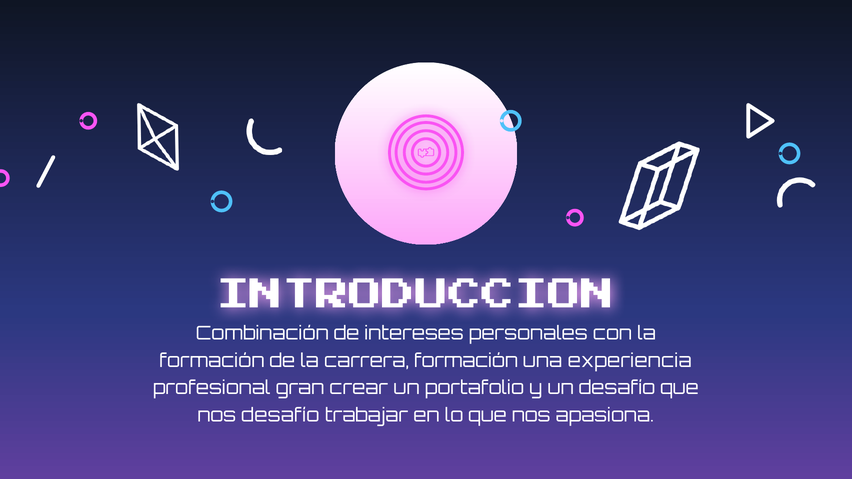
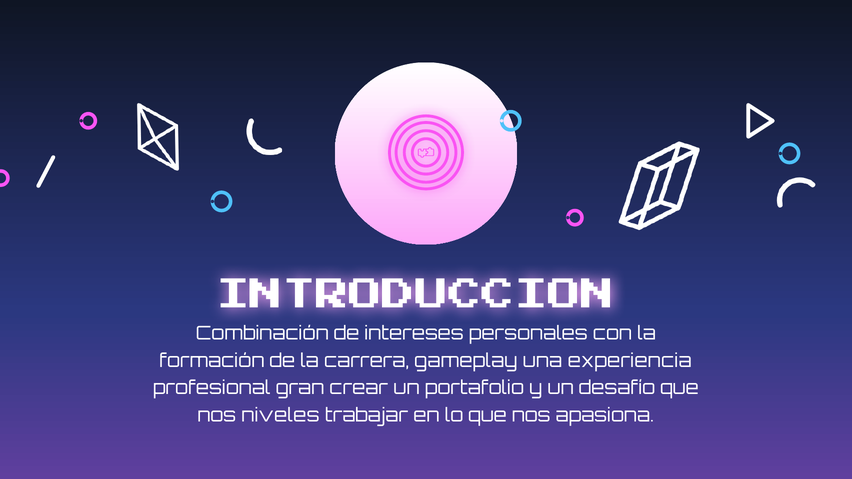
carrera formación: formación -> gameplay
nos desafío: desafío -> niveles
